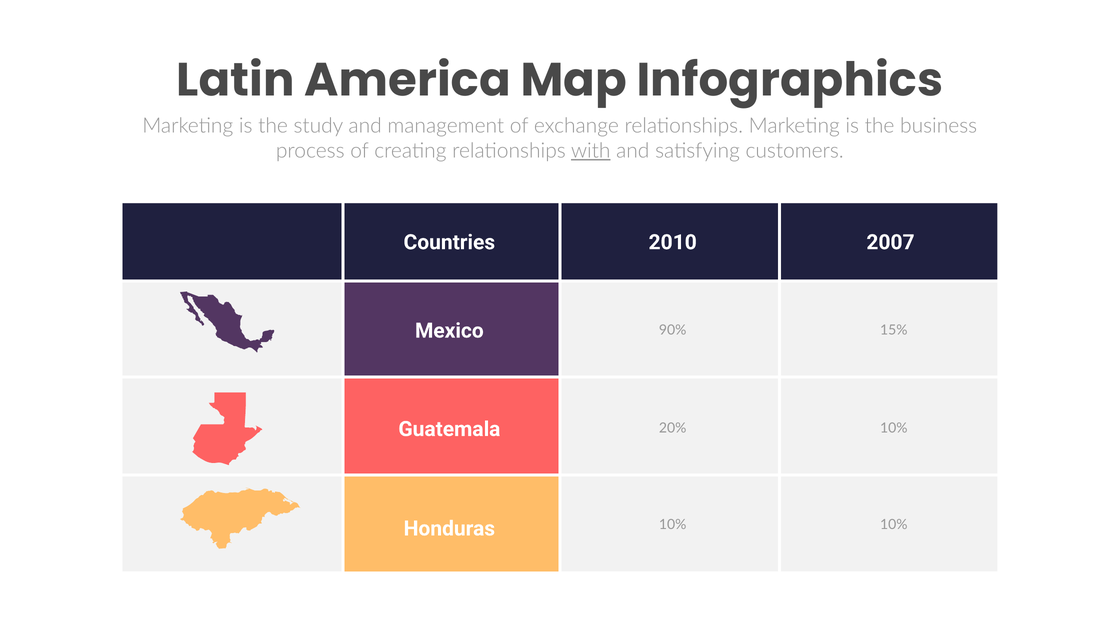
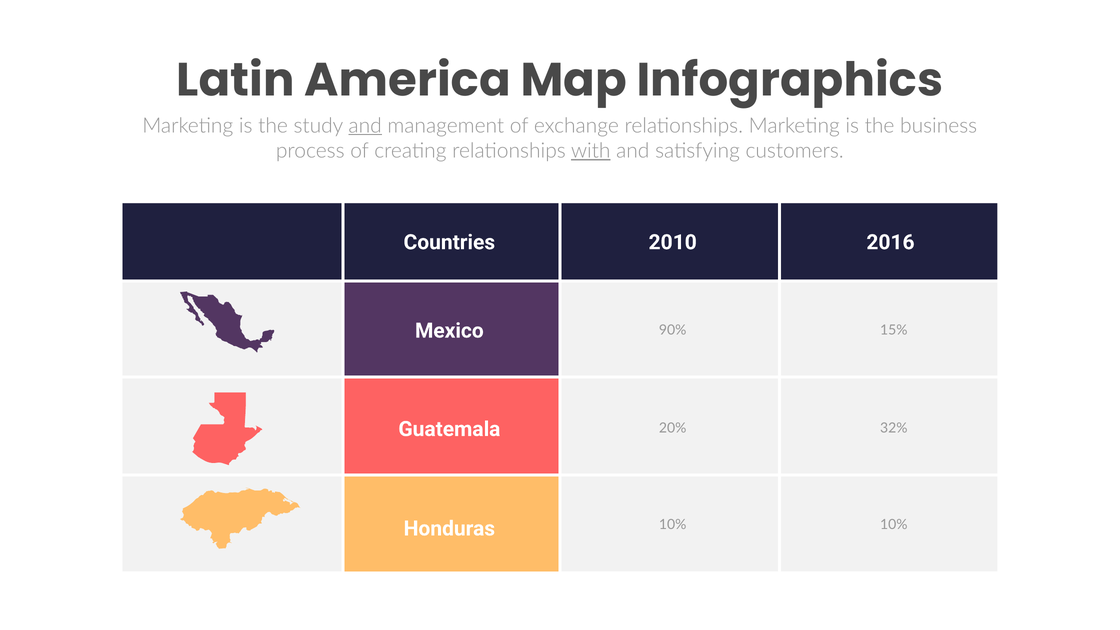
and at (365, 126) underline: none -> present
2007: 2007 -> 2016
20% 10%: 10% -> 32%
